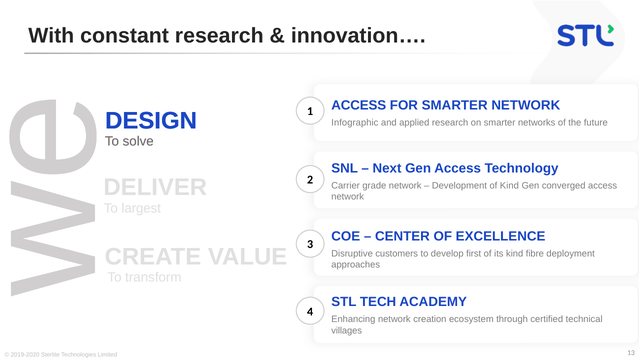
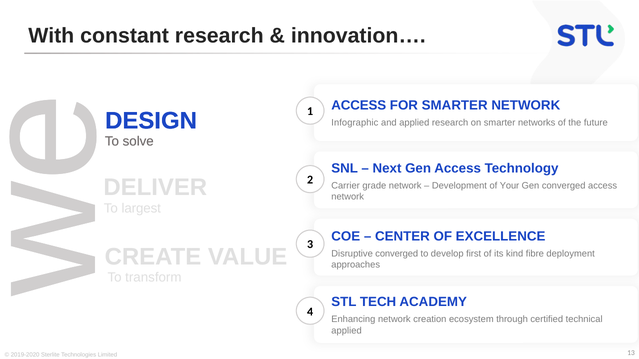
of Kind: Kind -> Your
Disruptive customers: customers -> converged
villages at (347, 331): villages -> applied
